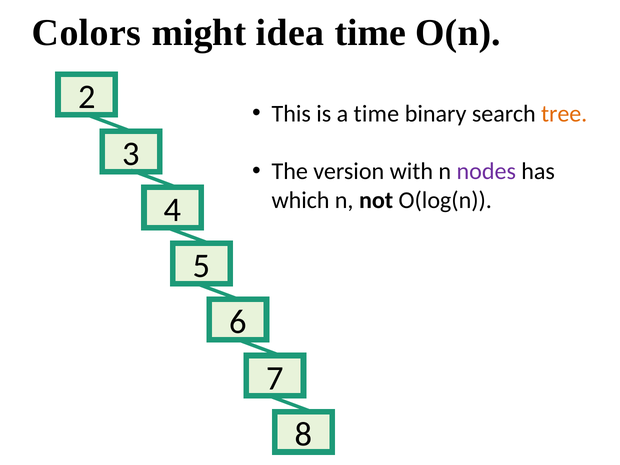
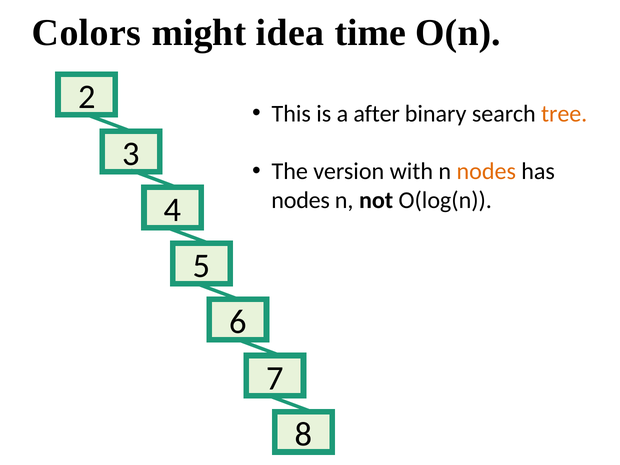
a time: time -> after
nodes at (486, 172) colour: purple -> orange
which at (301, 200): which -> nodes
